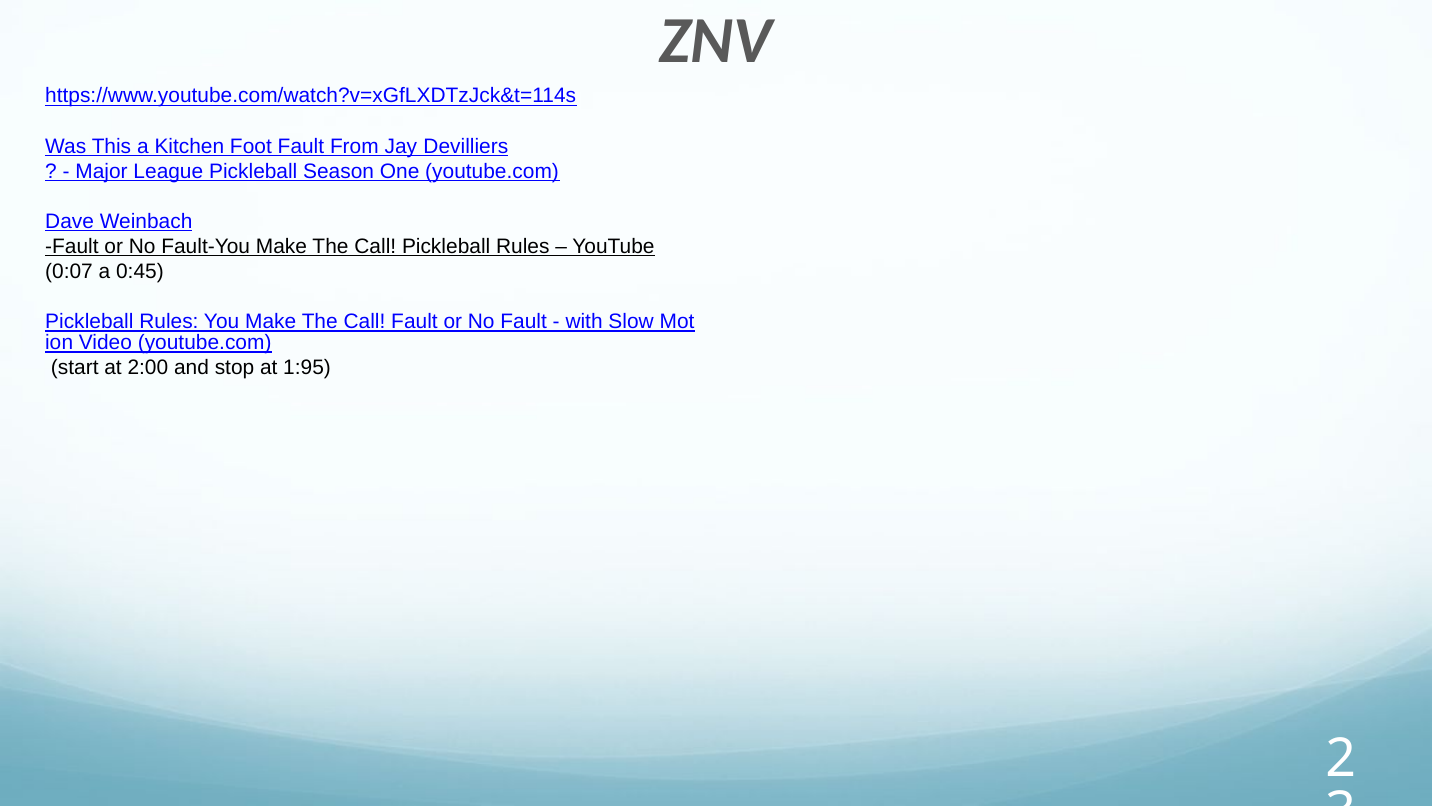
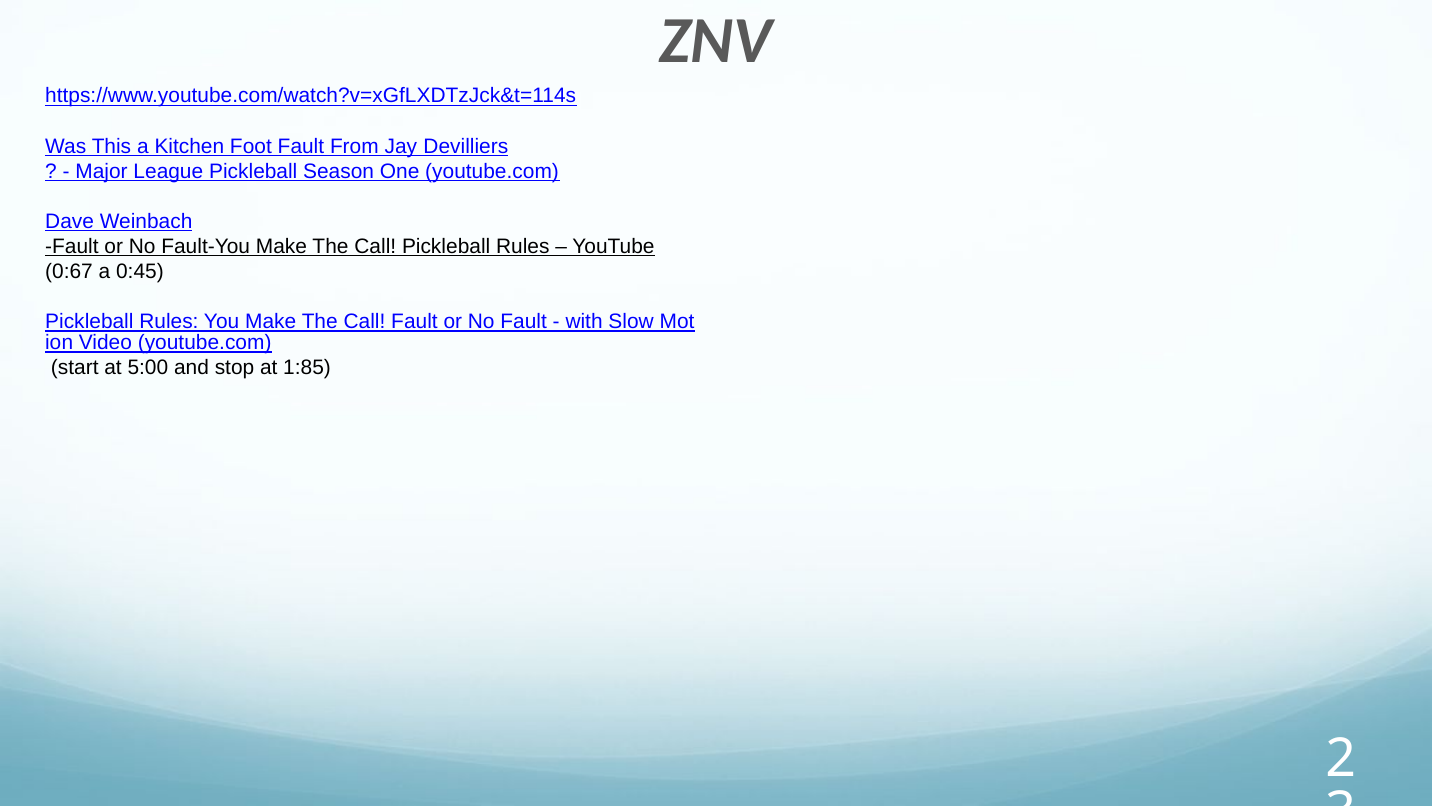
0:07: 0:07 -> 0:67
2:00: 2:00 -> 5:00
1:95: 1:95 -> 1:85
